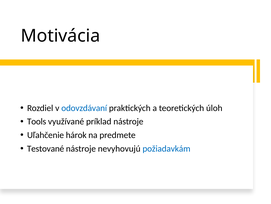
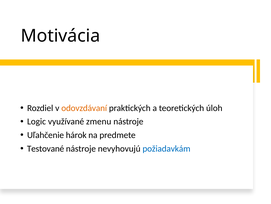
odovzdávaní colour: blue -> orange
Tools: Tools -> Logic
príklad: príklad -> zmenu
